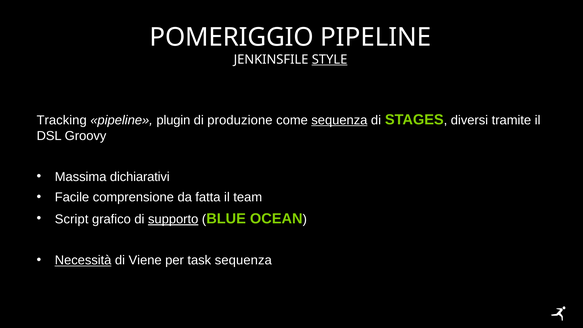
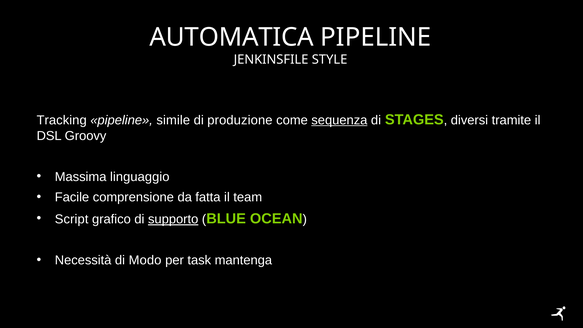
POMERIGGIO: POMERIGGIO -> AUTOMATICA
STYLE underline: present -> none
plugin: plugin -> simile
dichiarativi: dichiarativi -> linguaggio
Necessità underline: present -> none
Viene: Viene -> Modo
task sequenza: sequenza -> mantenga
